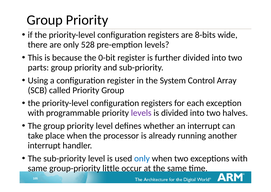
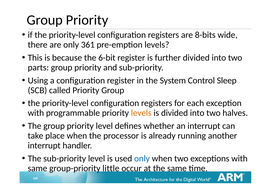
528: 528 -> 361
0-bit: 0-bit -> 6-bit
Array: Array -> Sleep
levels at (141, 113) colour: purple -> orange
